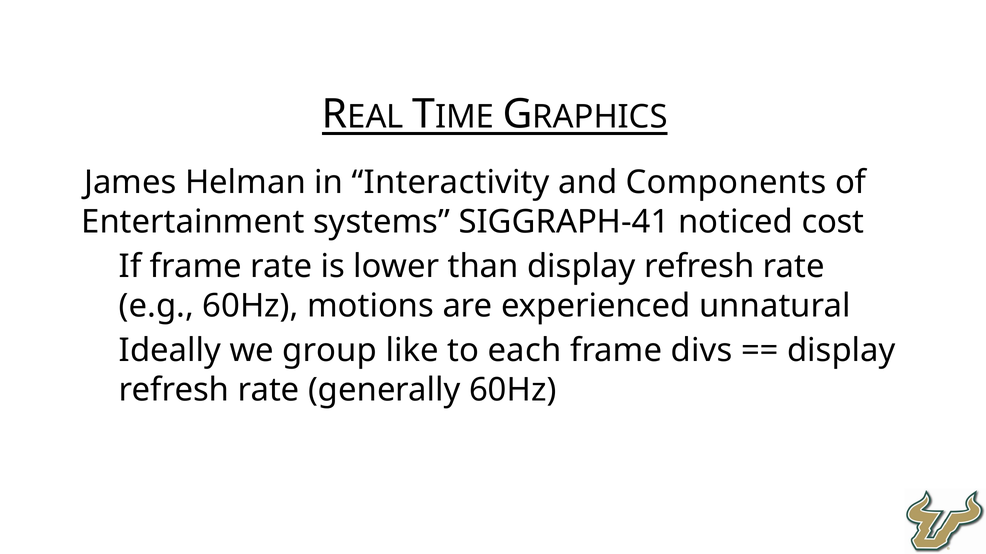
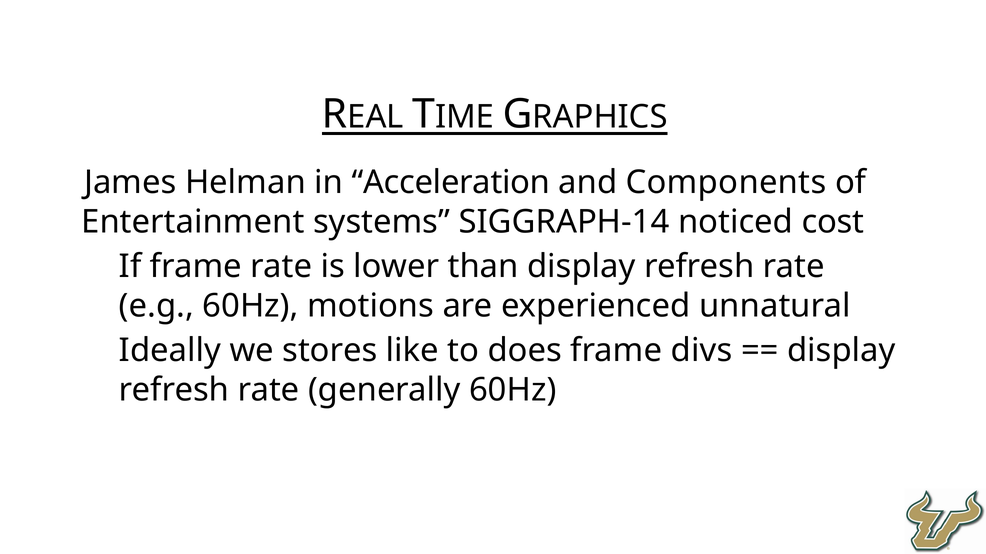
Interactivity: Interactivity -> Acceleration
SIGGRAPH-41: SIGGRAPH-41 -> SIGGRAPH-14
group: group -> stores
each: each -> does
